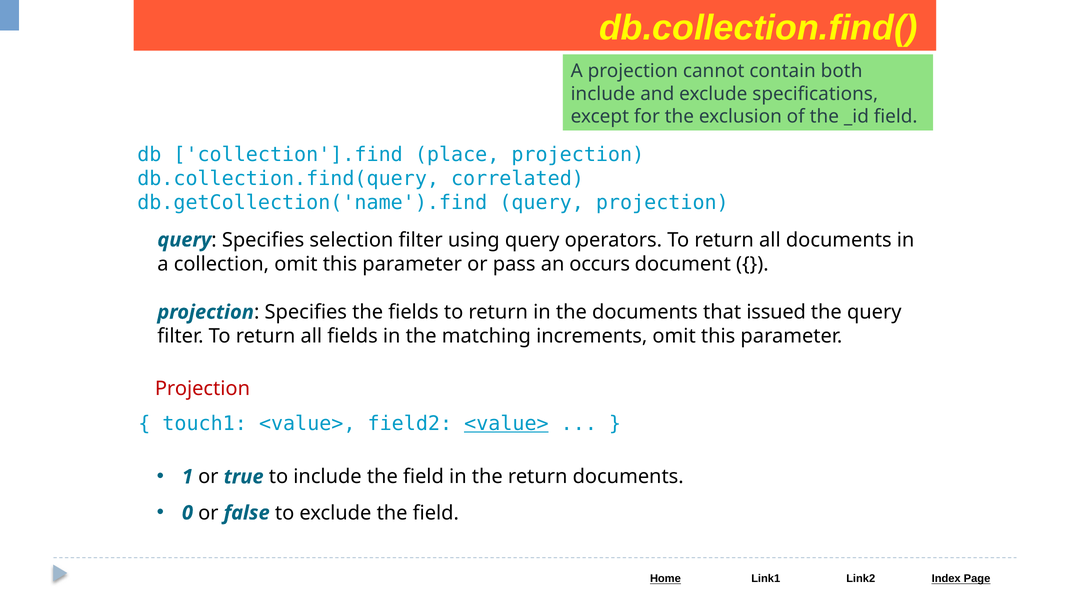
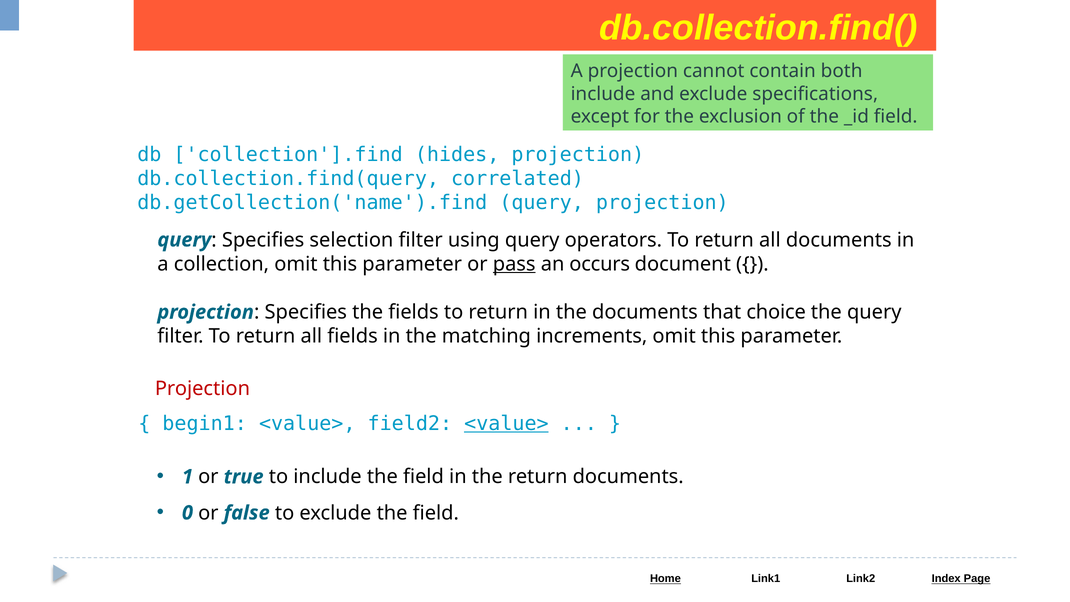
place: place -> hides
pass underline: none -> present
issued: issued -> choice
touch1: touch1 -> begin1
